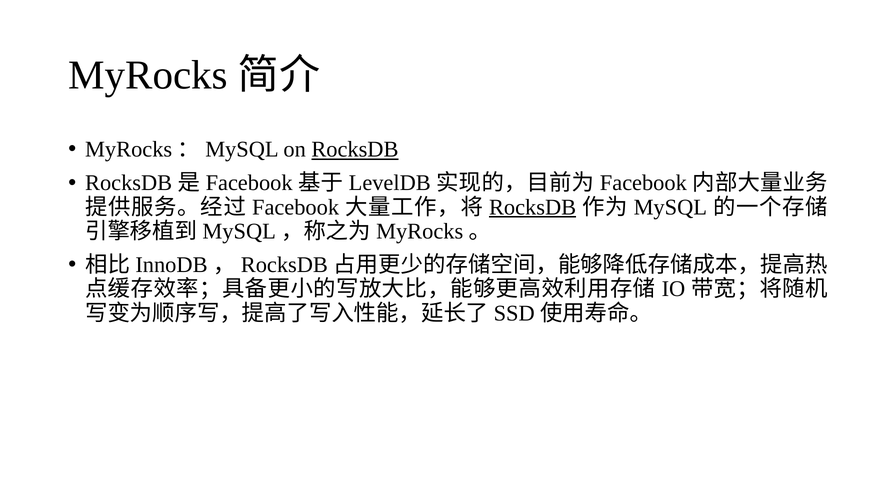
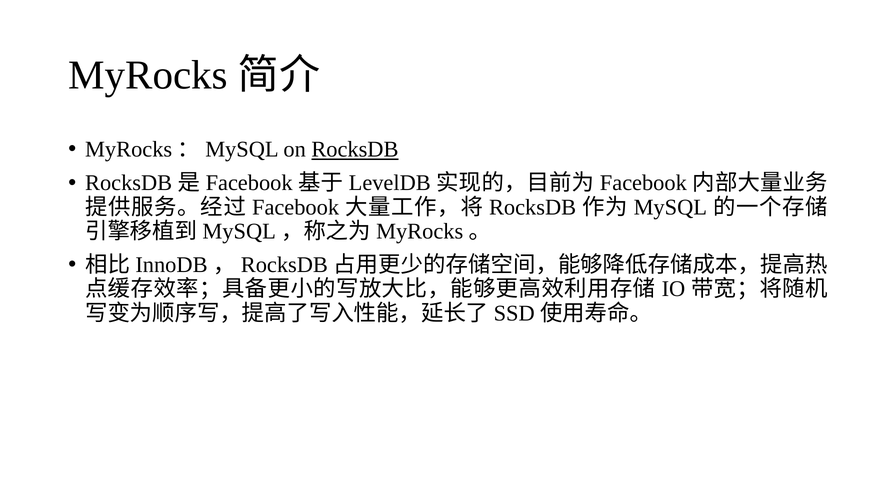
RocksDB at (533, 207) underline: present -> none
